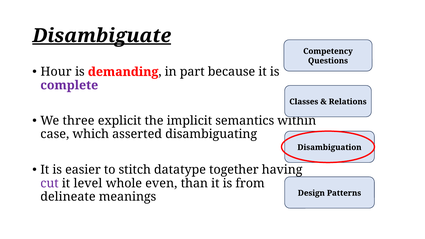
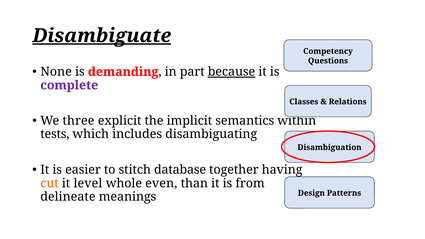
Hour: Hour -> None
because underline: none -> present
case: case -> tests
asserted: asserted -> includes
datatype: datatype -> database
cut colour: purple -> orange
